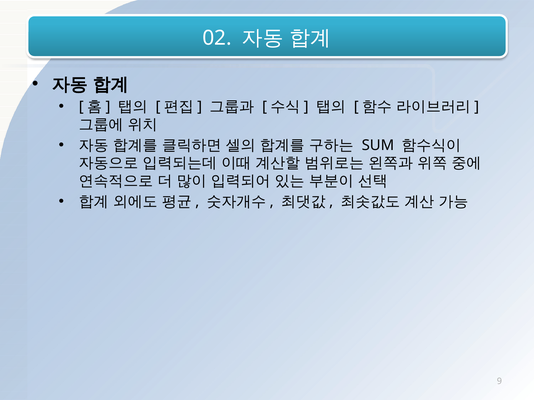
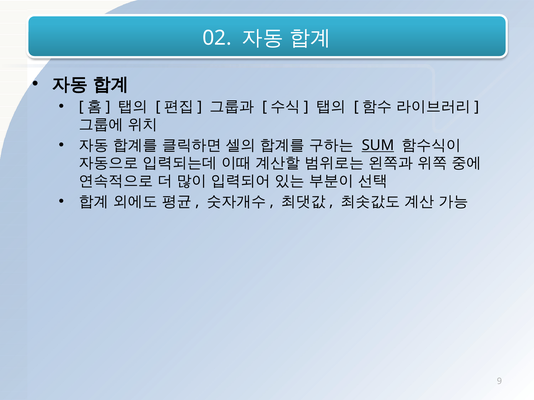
SUM underline: none -> present
